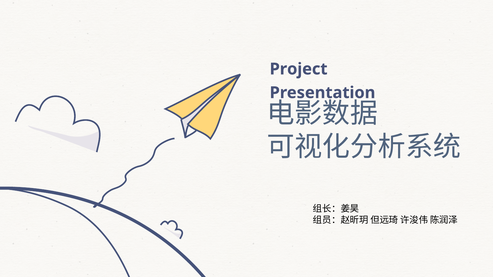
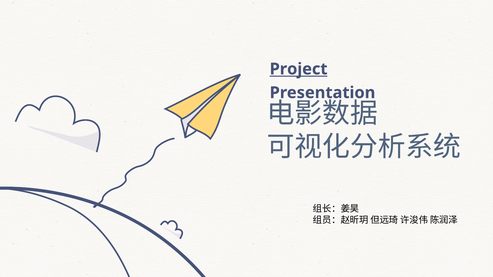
Project underline: none -> present
